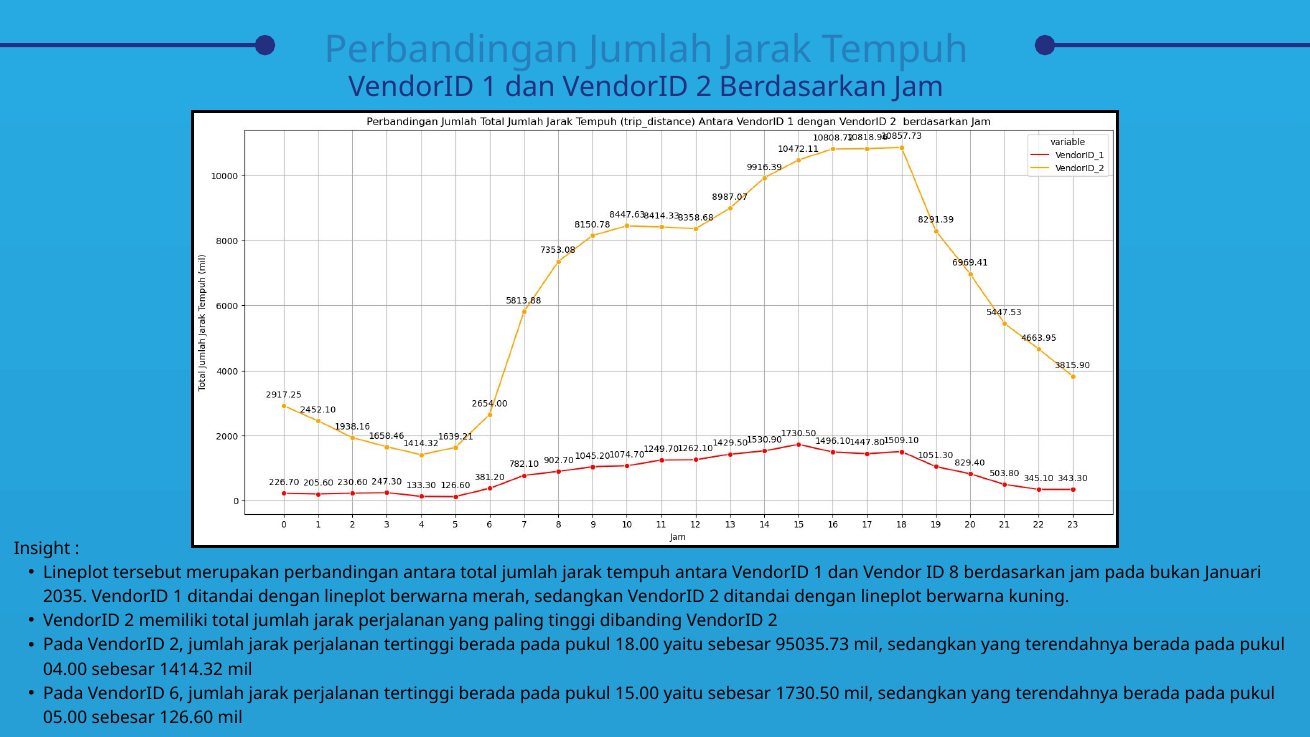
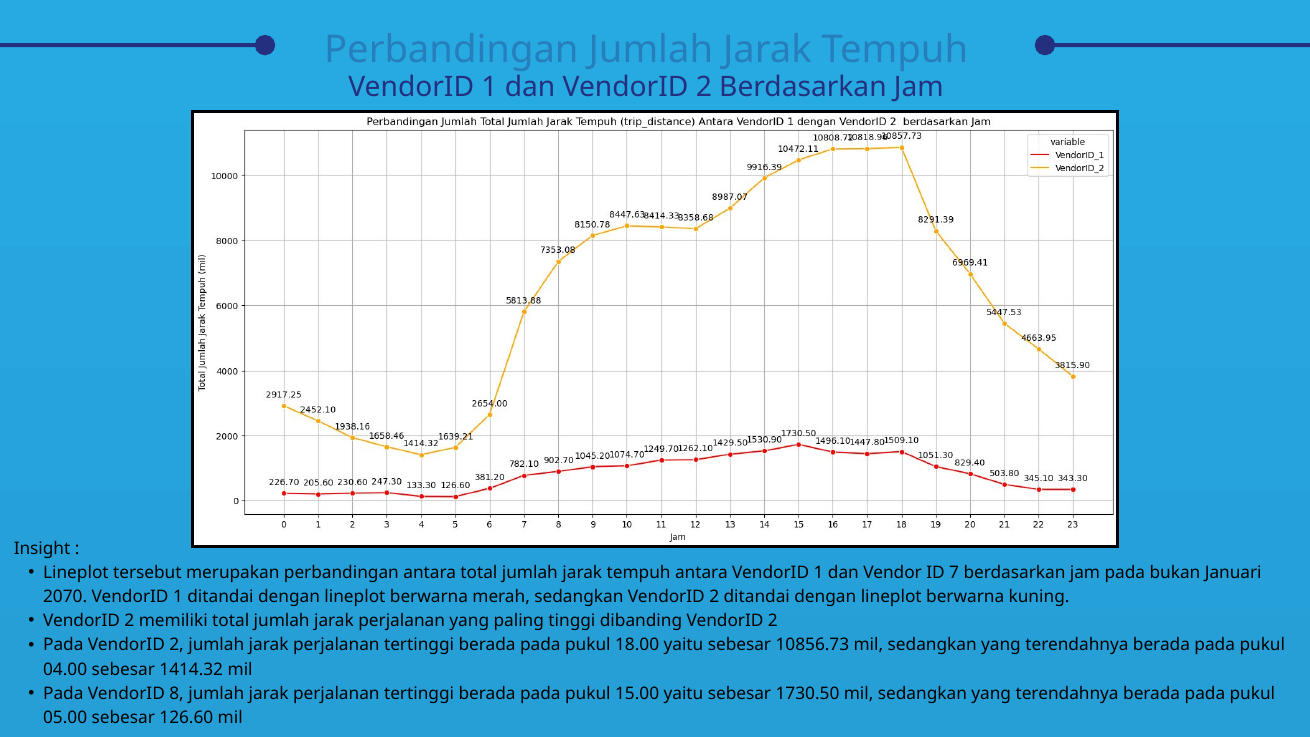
8: 8 -> 7
2035: 2035 -> 2070
95035.73: 95035.73 -> 10856.73
6: 6 -> 8
